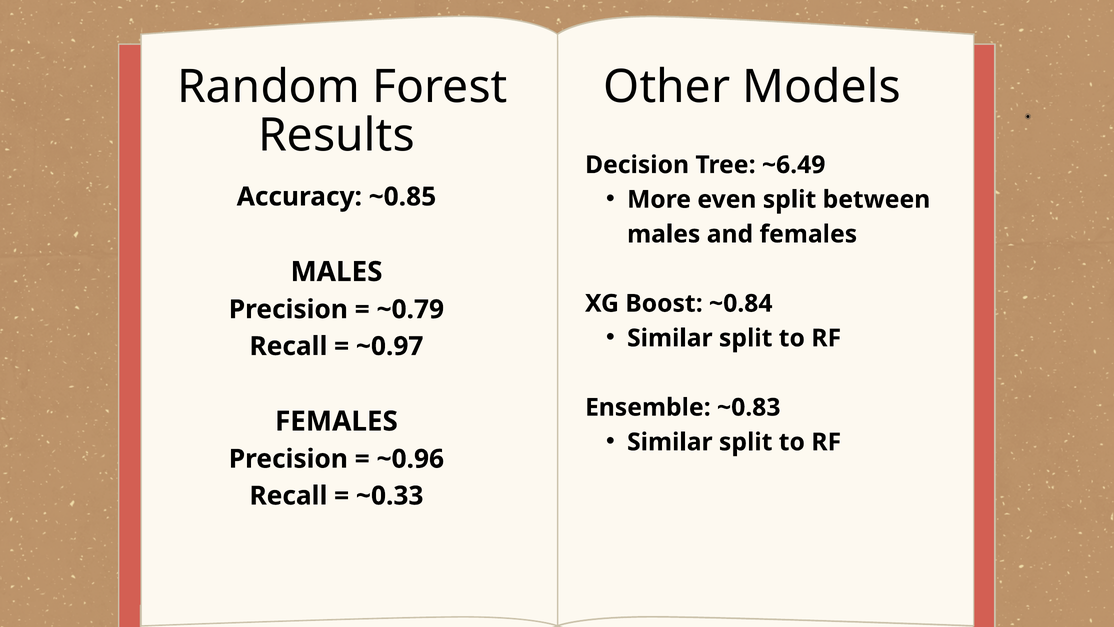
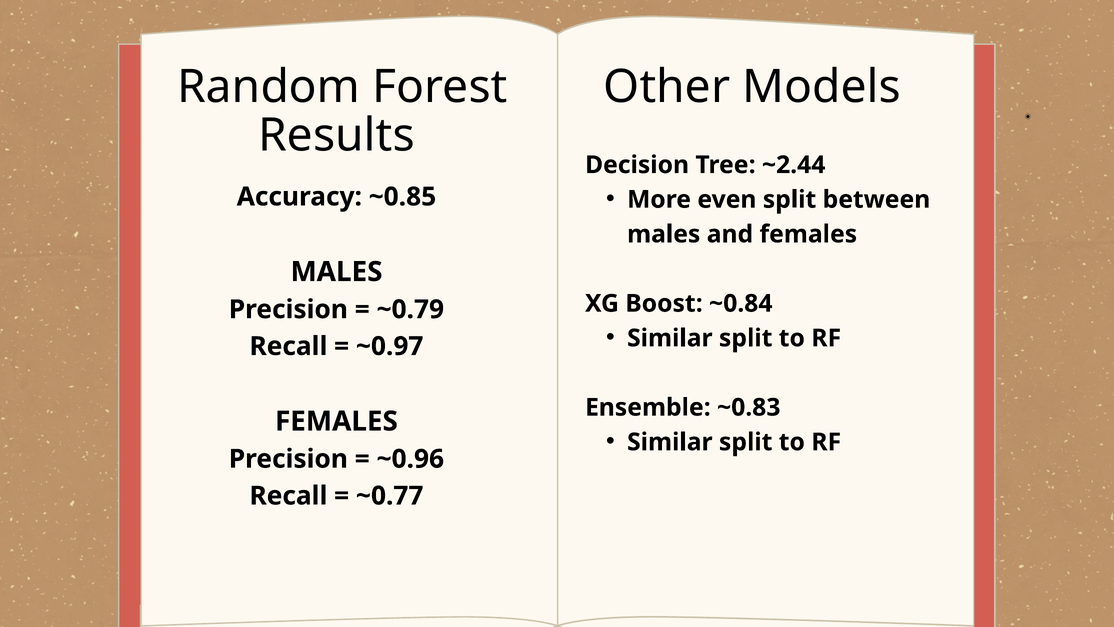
~6.49: ~6.49 -> ~2.44
~0.33: ~0.33 -> ~0.77
